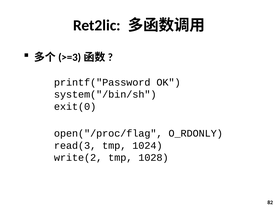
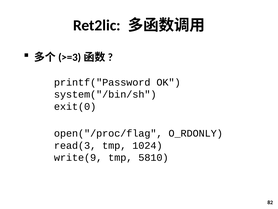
write(2: write(2 -> write(9
1028: 1028 -> 5810
